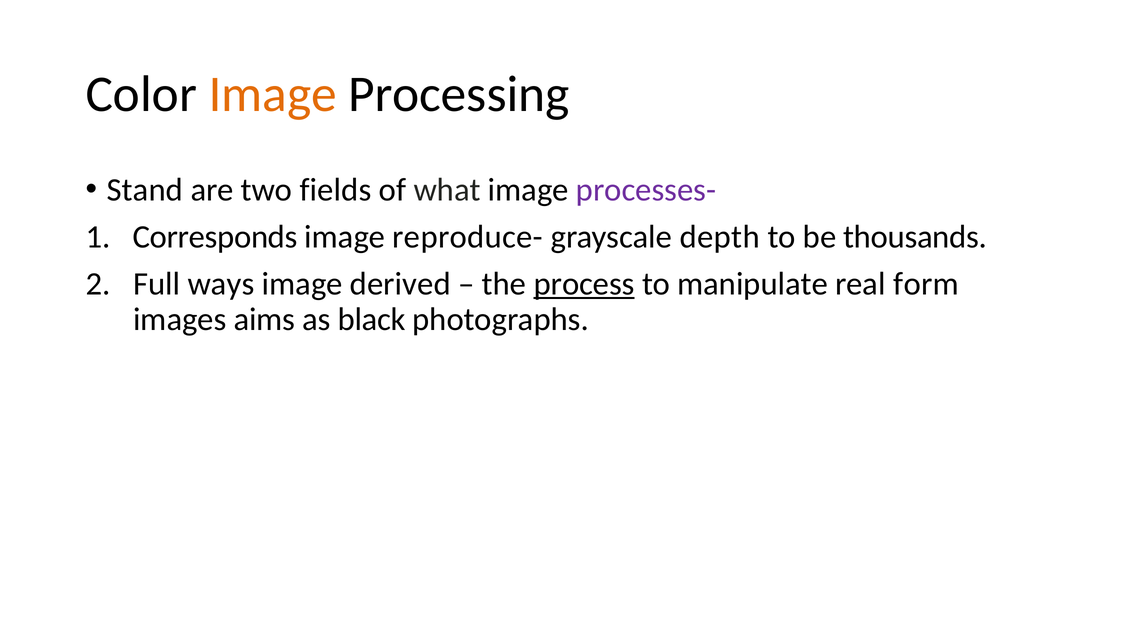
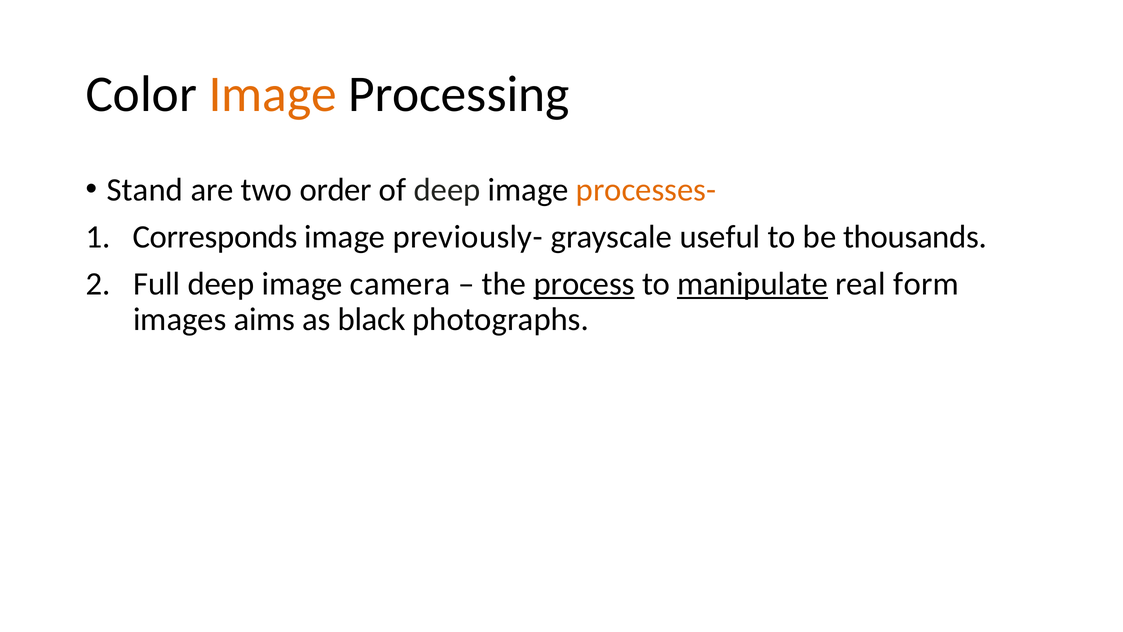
fields: fields -> order
of what: what -> deep
processes- colour: purple -> orange
reproduce-: reproduce- -> previously-
depth: depth -> useful
Full ways: ways -> deep
derived: derived -> camera
manipulate underline: none -> present
